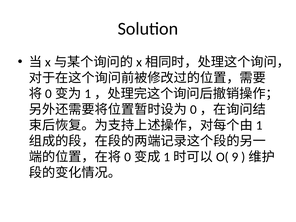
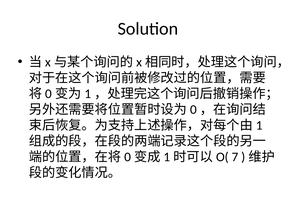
9: 9 -> 7
